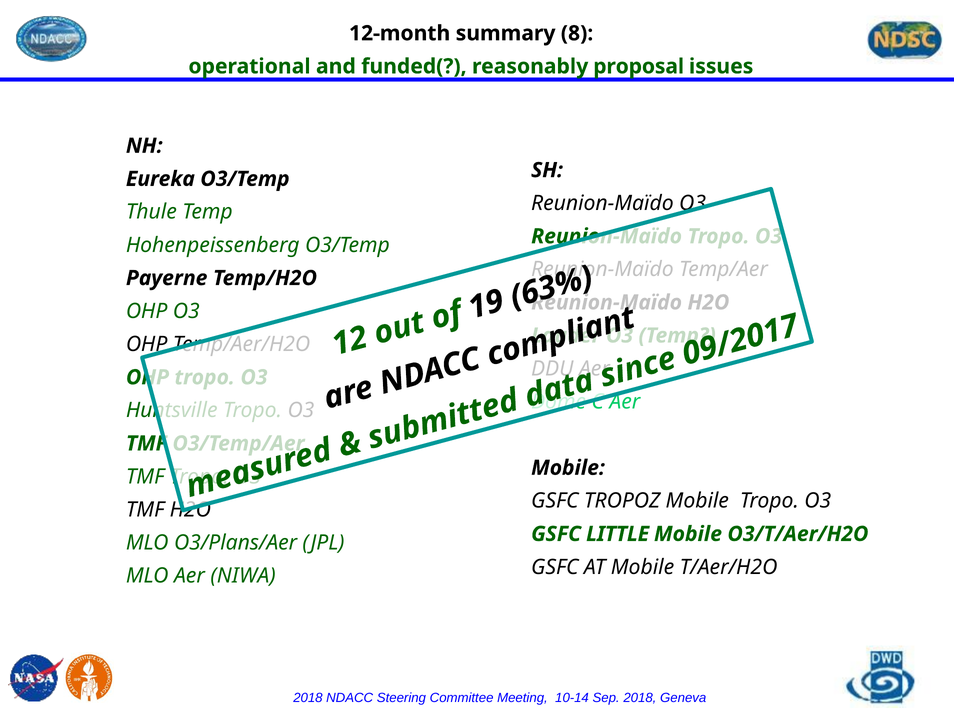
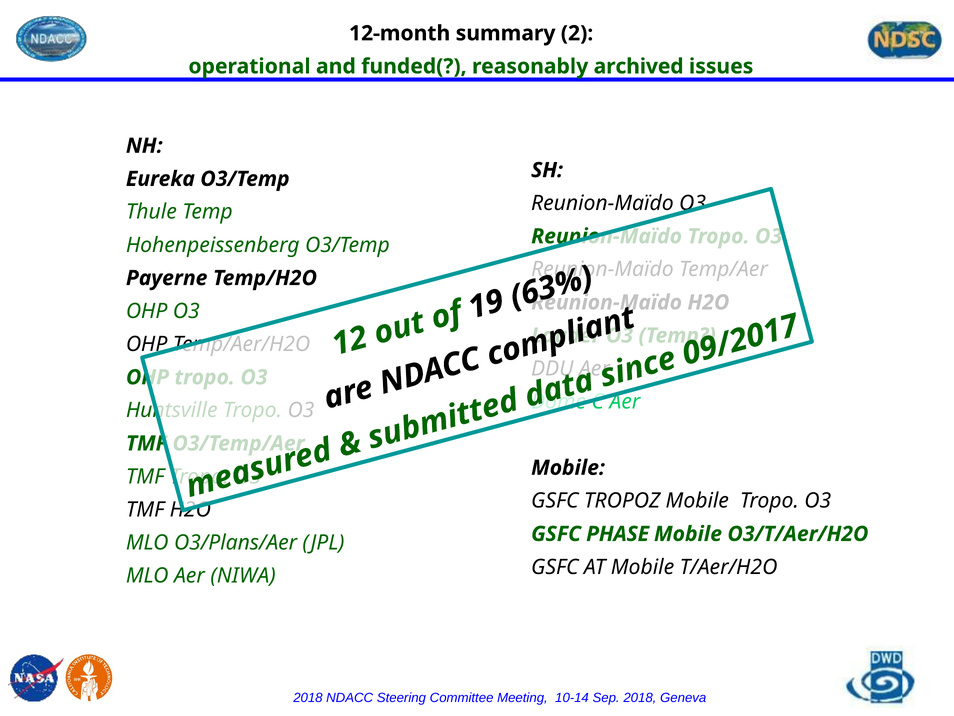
summary 8: 8 -> 2
proposal: proposal -> archived
LITTLE: LITTLE -> PHASE
